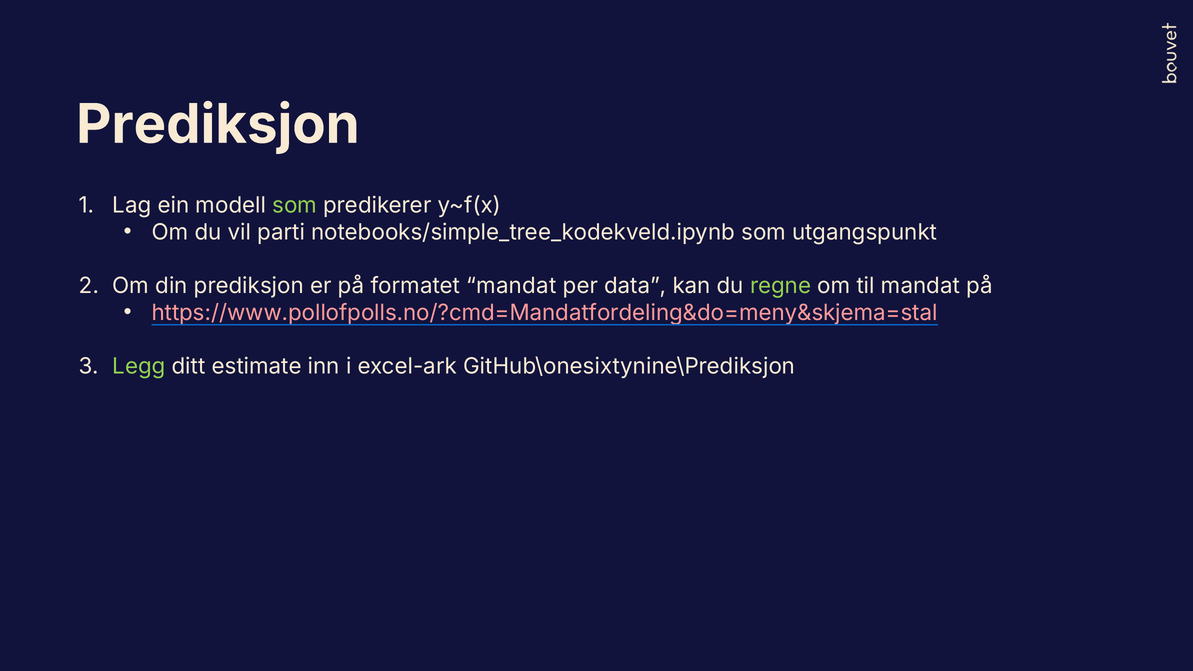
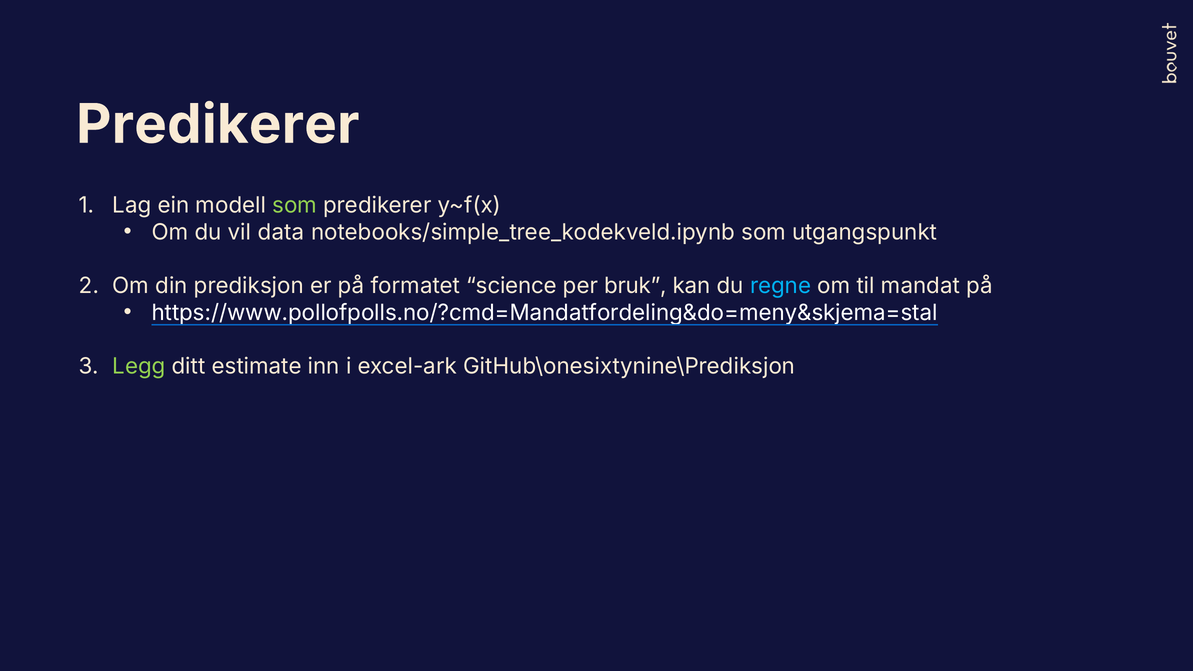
Prediksjon at (218, 125): Prediksjon -> Predikerer
parti: parti -> data
formatet mandat: mandat -> science
data: data -> bruk
regne colour: light green -> light blue
https://www.pollofpolls.no/?cmd=Mandatfordeling&do=meny&skjema=stal colour: pink -> white
